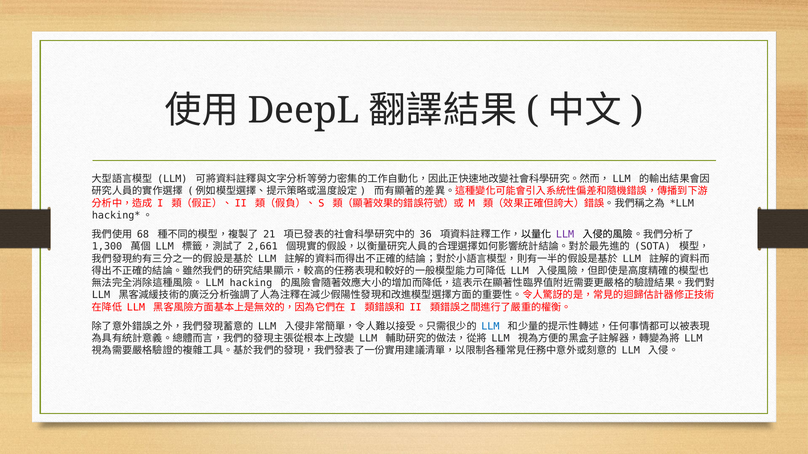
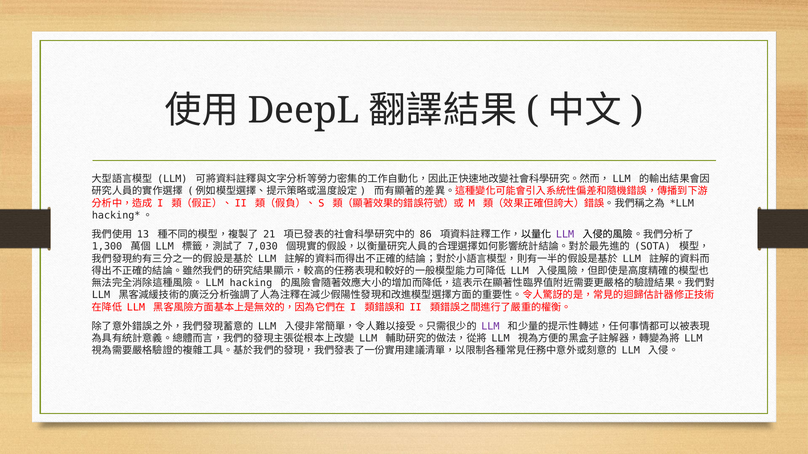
68: 68 -> 13
36: 36 -> 86
2,661: 2,661 -> 7,030
LLM at (490, 327) colour: blue -> purple
